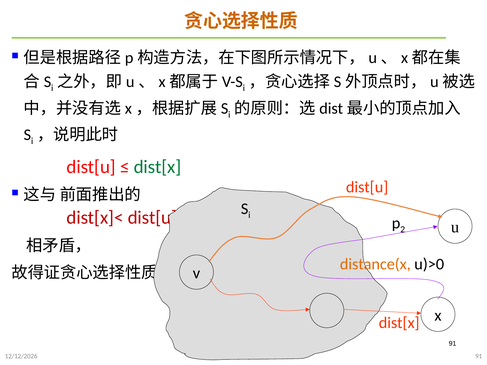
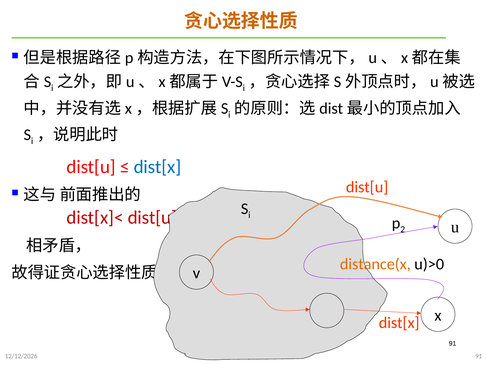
dist[x at (157, 167) colour: green -> blue
